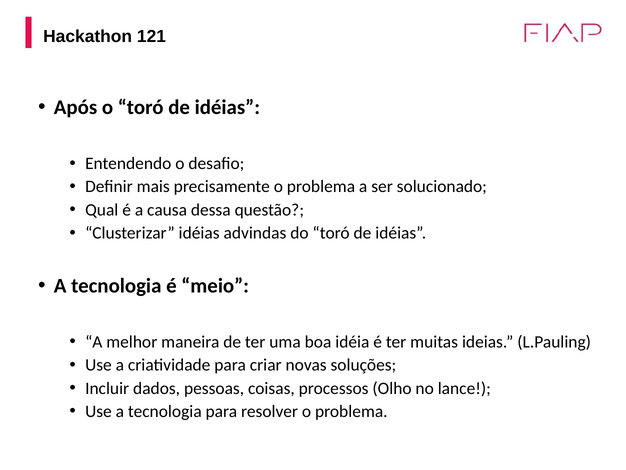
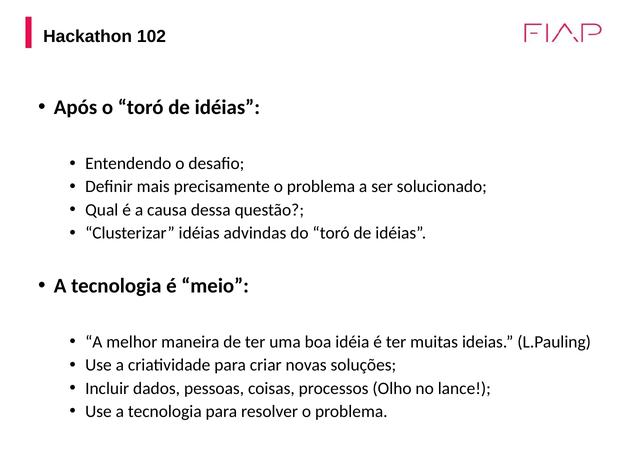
121: 121 -> 102
